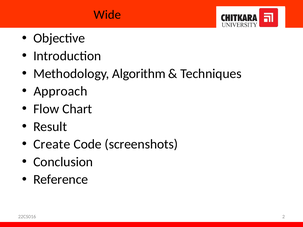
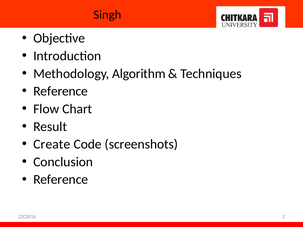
Wide: Wide -> Singh
Approach at (60, 91): Approach -> Reference
